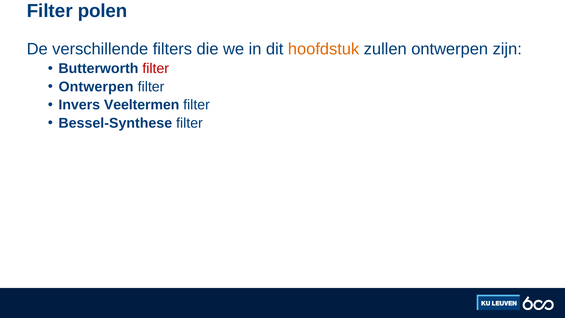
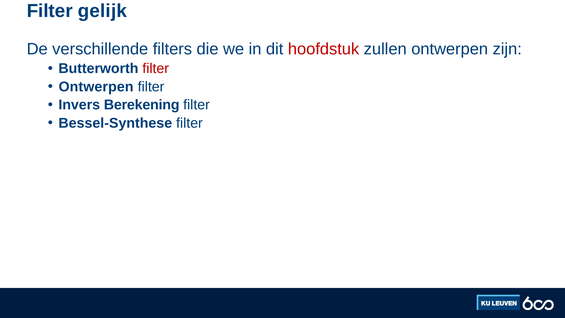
polen: polen -> gelijk
hoofdstuk colour: orange -> red
Veeltermen: Veeltermen -> Berekening
